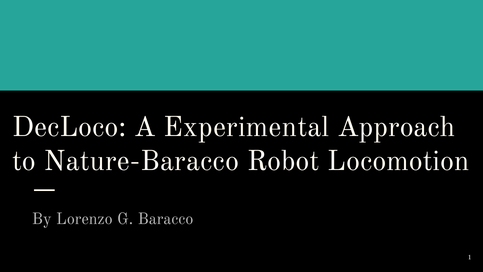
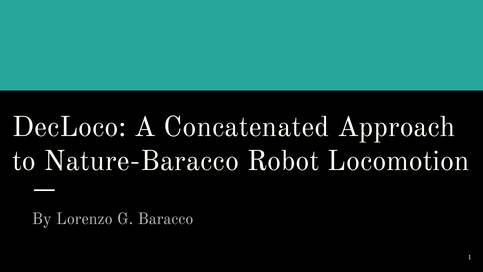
Experimental: Experimental -> Concatenated
